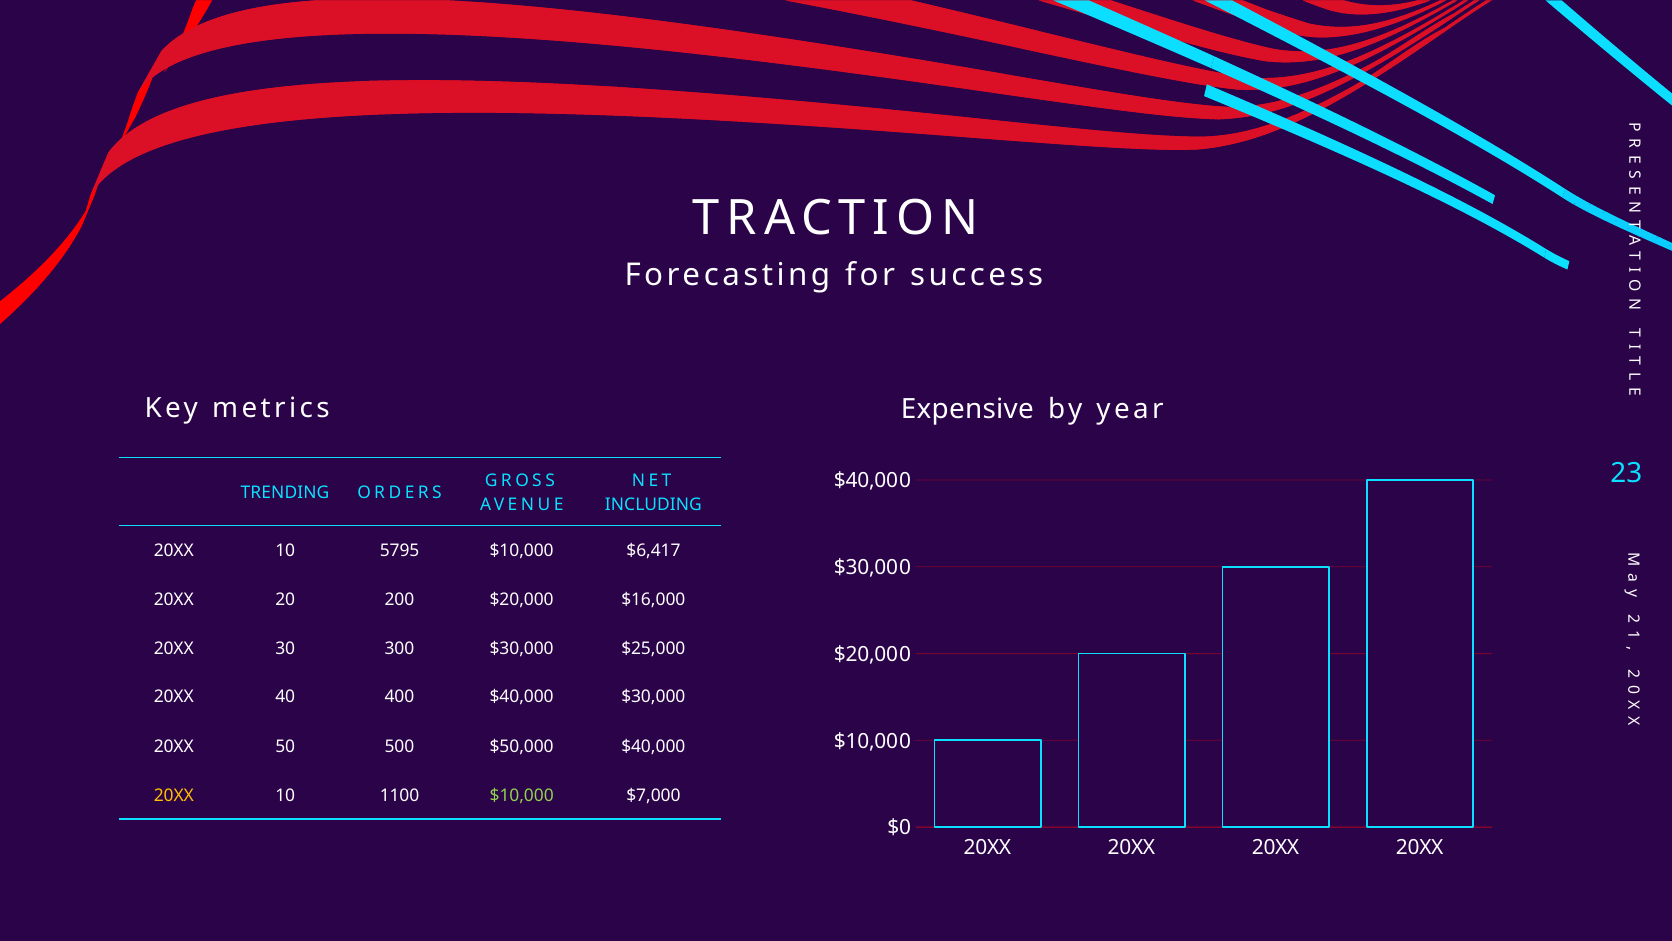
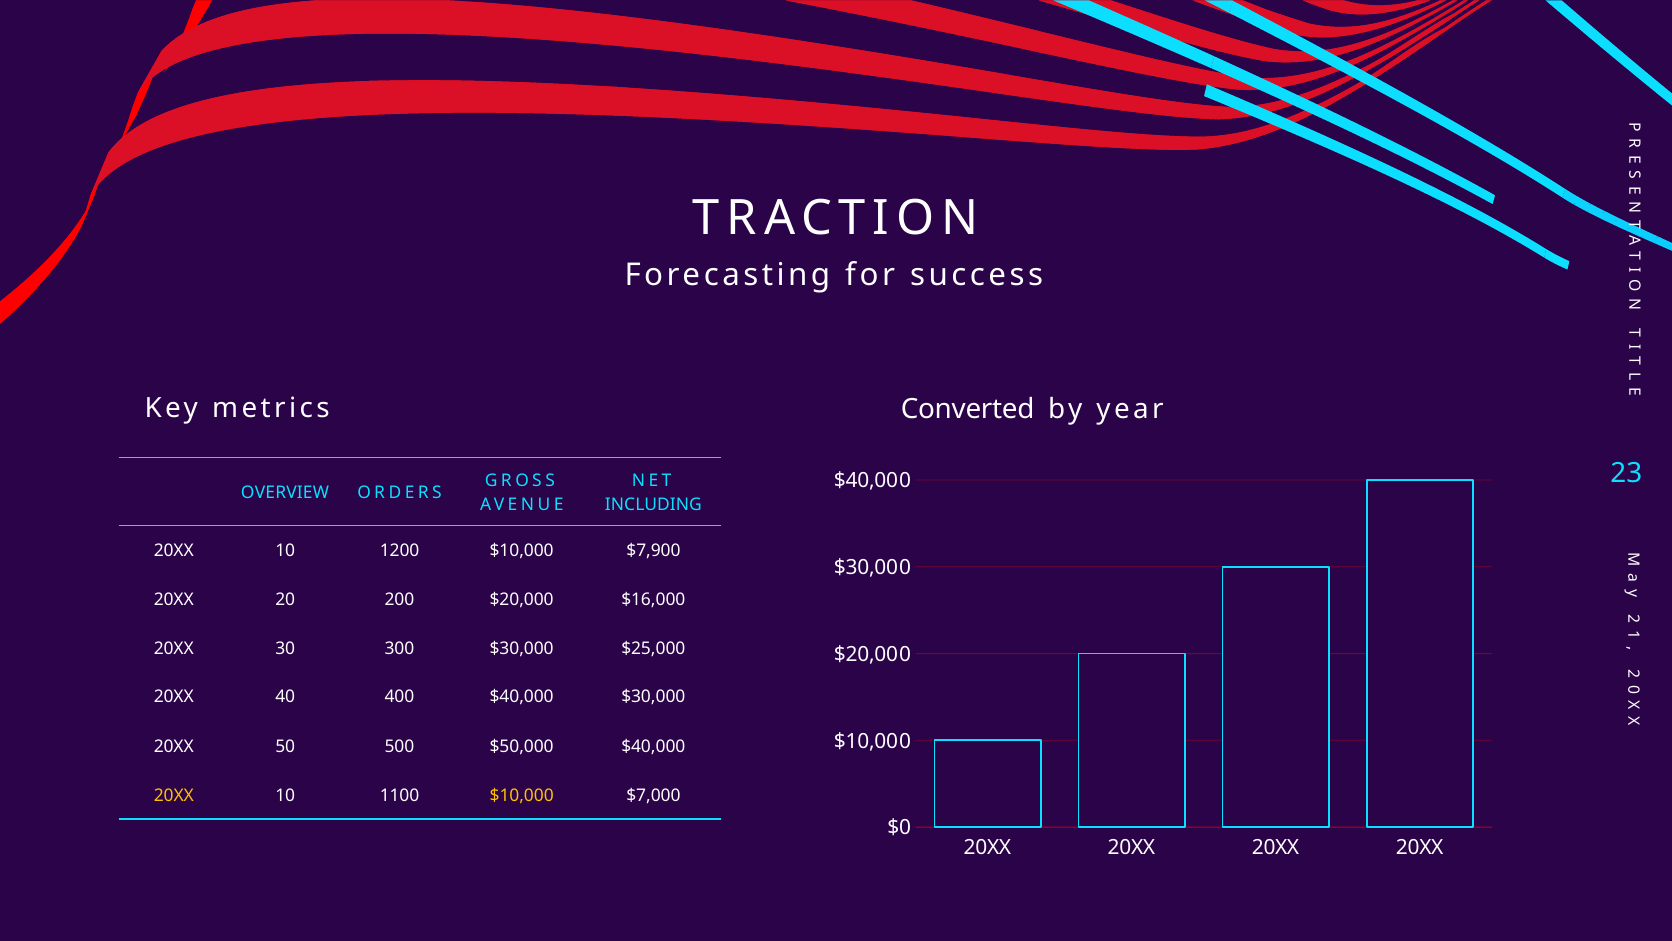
Expensive: Expensive -> Converted
TRENDING: TRENDING -> OVERVIEW
5795: 5795 -> 1200
$6,417: $6,417 -> $7,900
$10,000 at (522, 795) colour: light green -> yellow
